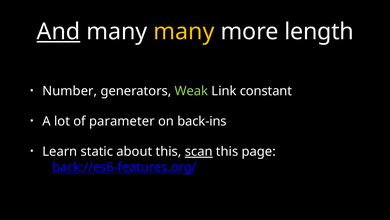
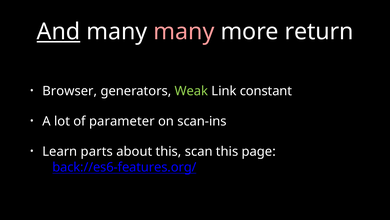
many at (184, 32) colour: yellow -> pink
length: length -> return
Number: Number -> Browser
back-ins: back-ins -> scan-ins
static: static -> parts
scan underline: present -> none
